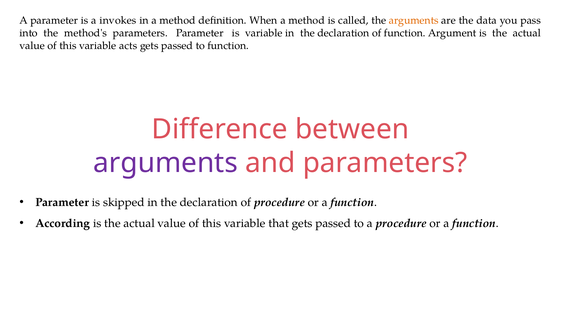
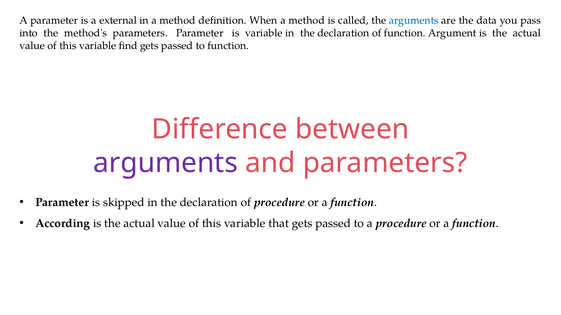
invokes: invokes -> external
arguments at (414, 20) colour: orange -> blue
acts: acts -> find
